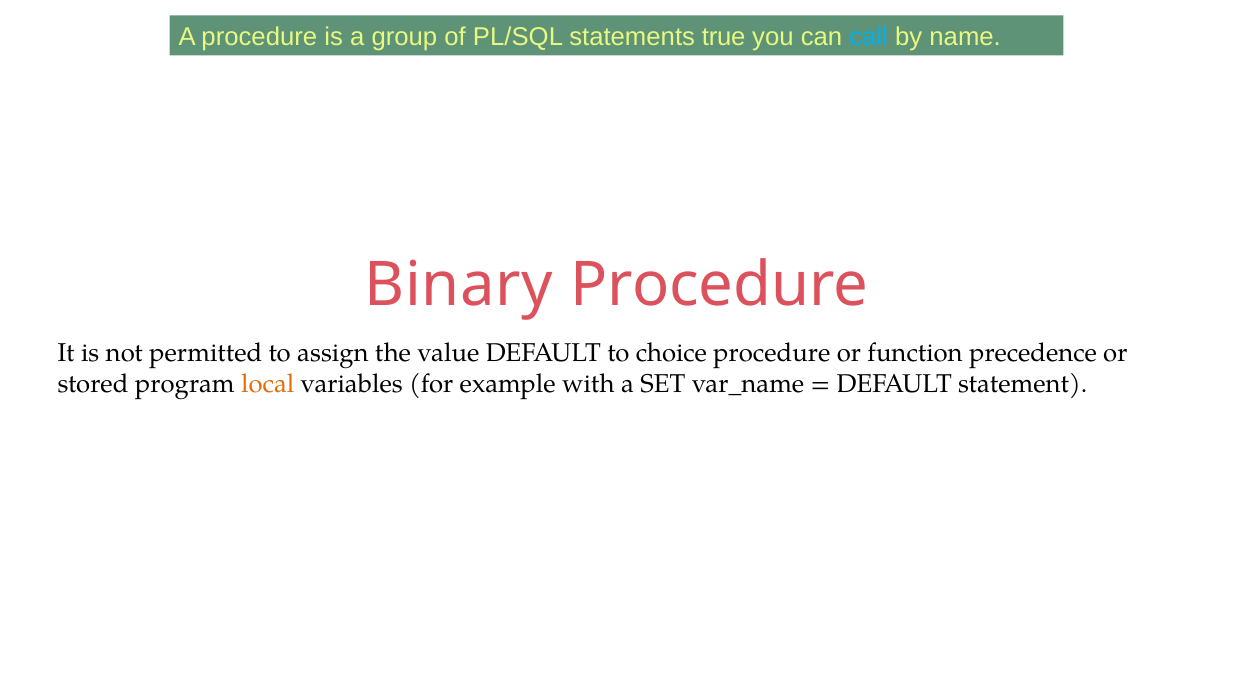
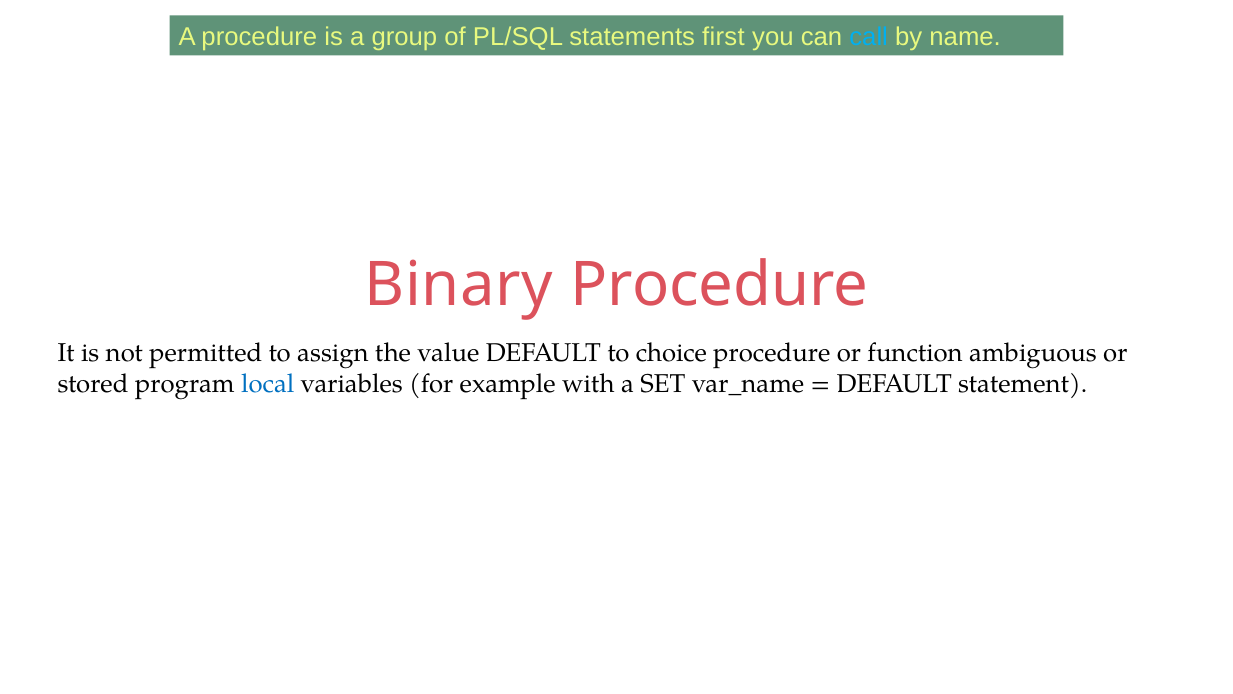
true: true -> first
precedence: precedence -> ambiguous
local colour: orange -> blue
